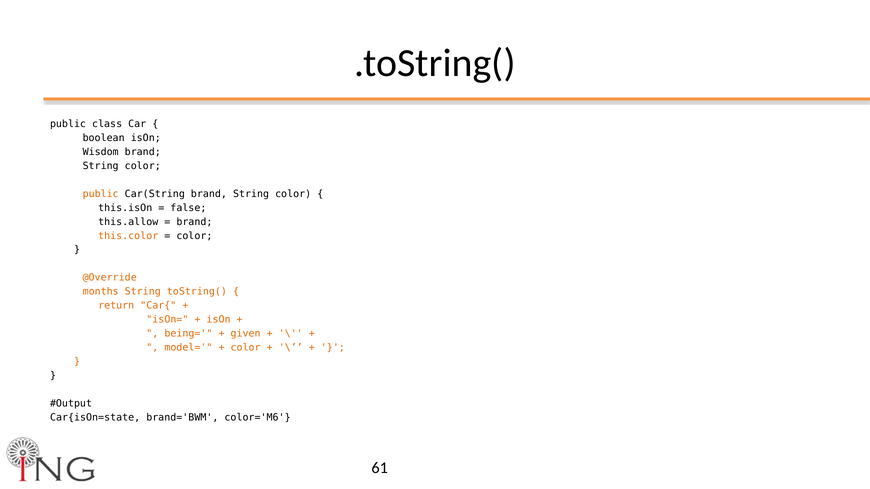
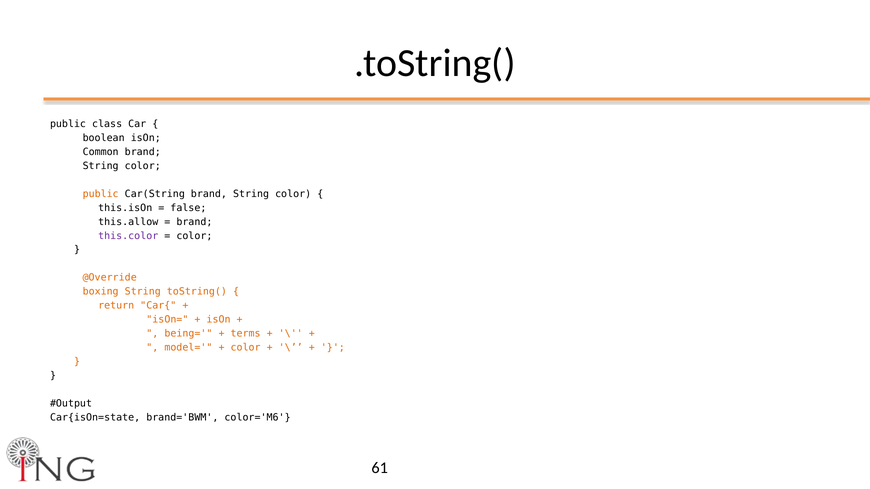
Wisdom: Wisdom -> Common
this.color colour: orange -> purple
months: months -> boxing
given: given -> terms
